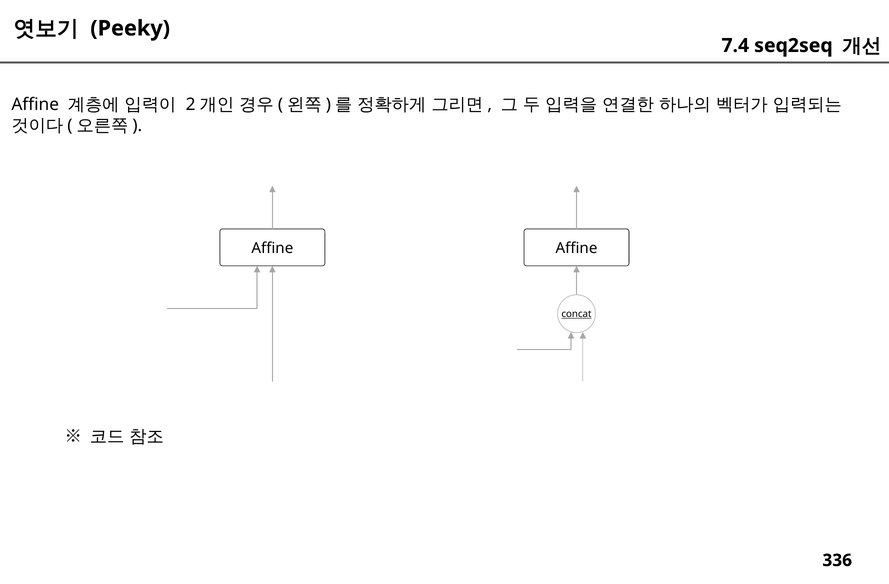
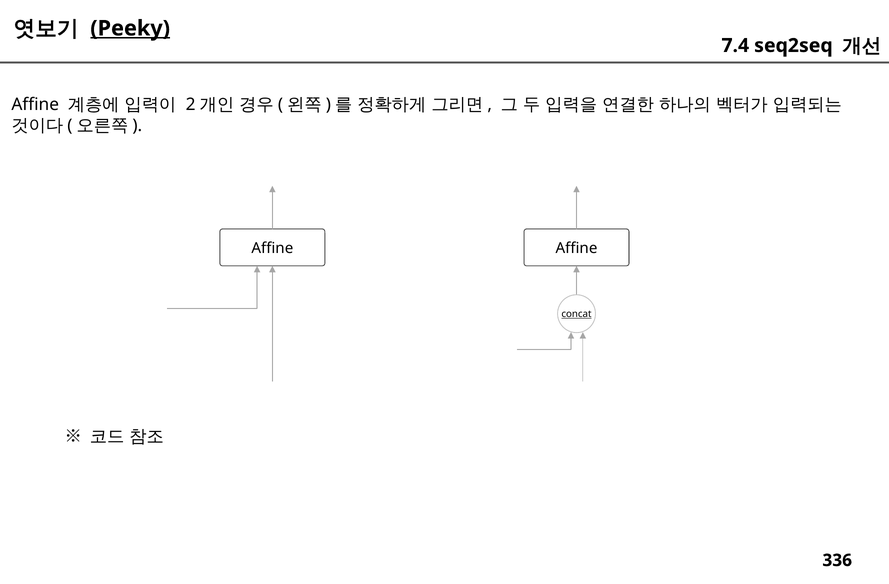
Peeky underline: none -> present
